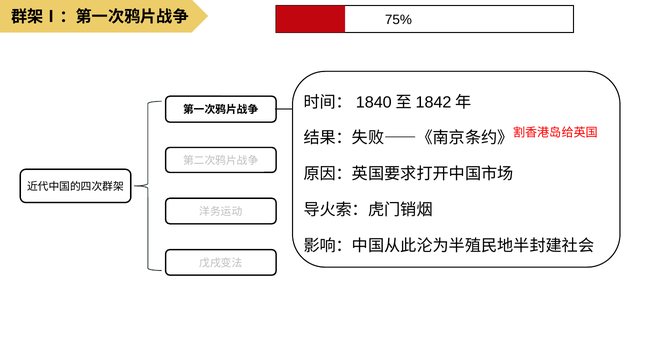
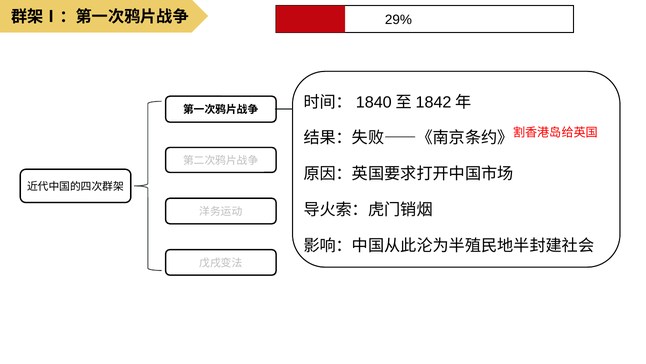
75%: 75% -> 29%
